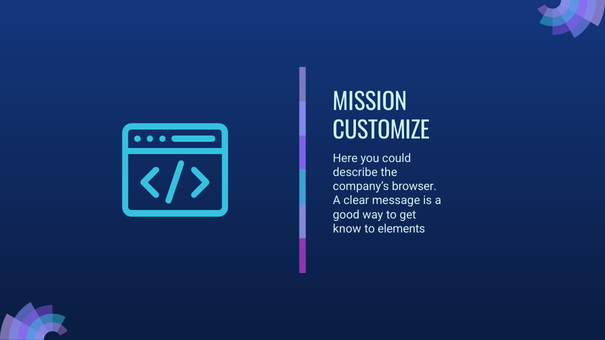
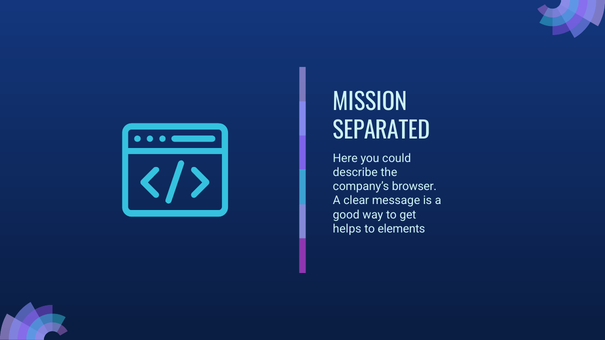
CUSTOMIZE: CUSTOMIZE -> SEPARATED
know: know -> helps
